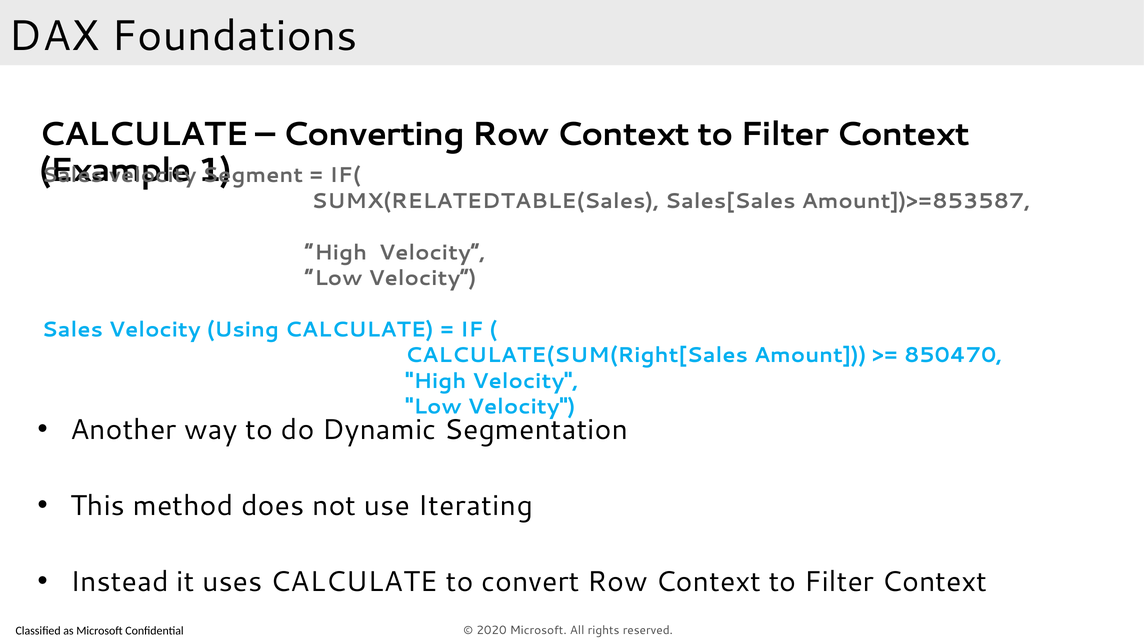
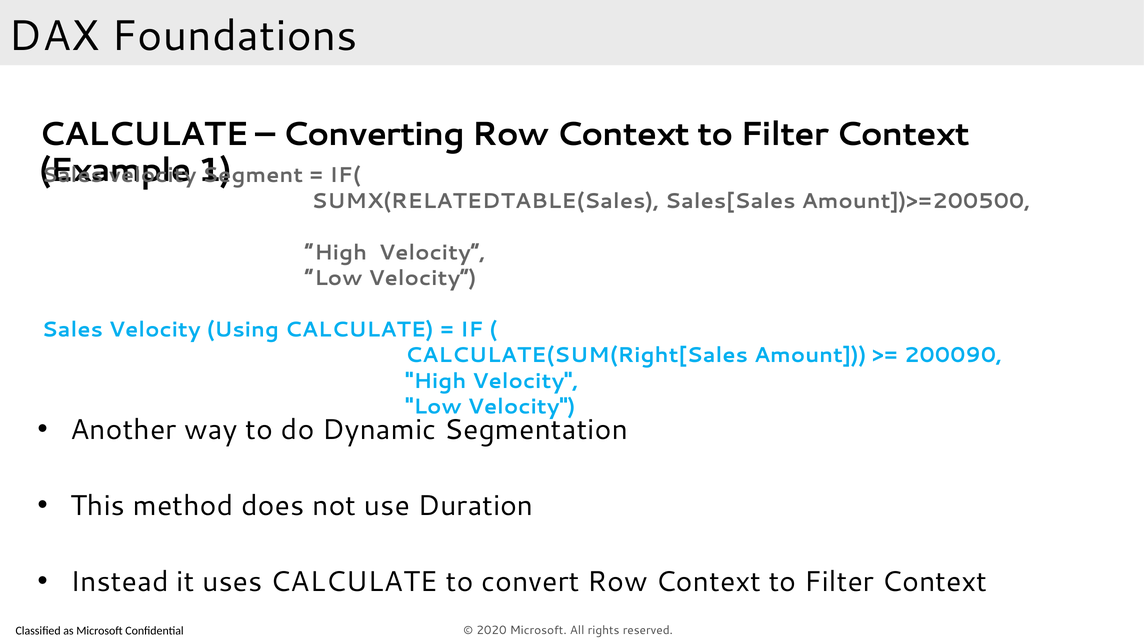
Amount])>=853587: Amount])>=853587 -> Amount])>=200500
850470: 850470 -> 200090
Iterating: Iterating -> Duration
